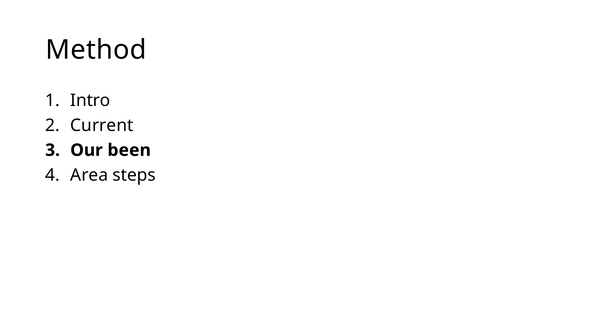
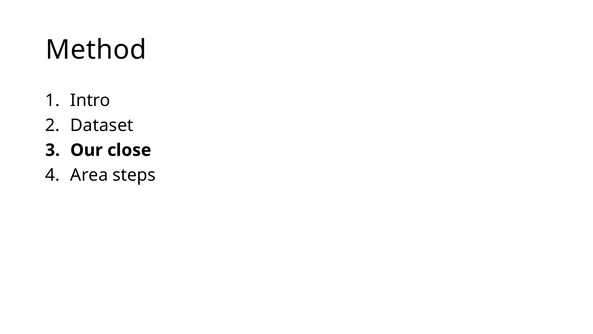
Current: Current -> Dataset
been: been -> close
